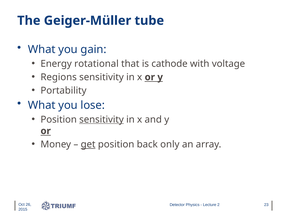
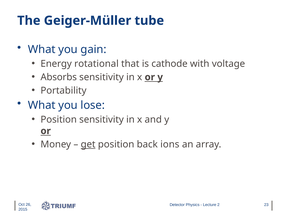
Regions: Regions -> Absorbs
sensitivity at (101, 120) underline: present -> none
only: only -> ions
